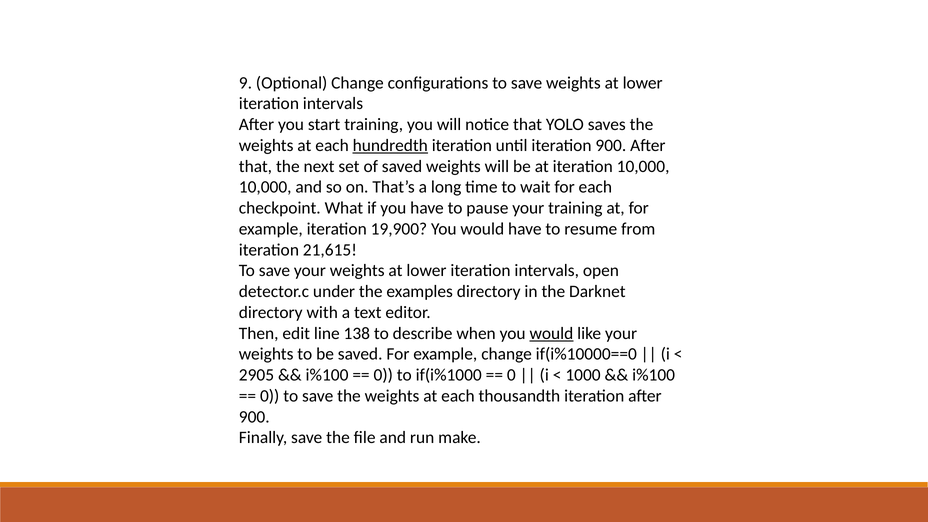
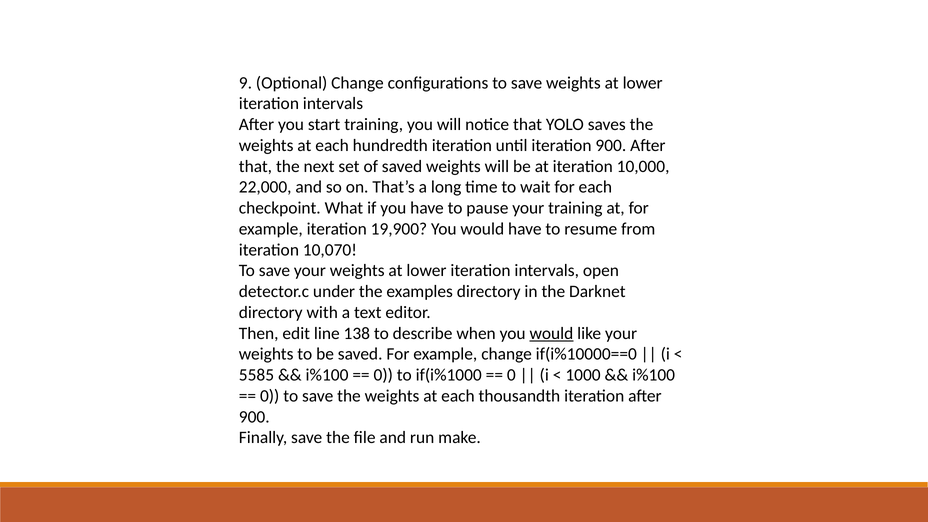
hundredth underline: present -> none
10,000 at (265, 187): 10,000 -> 22,000
21,615: 21,615 -> 10,070
2905: 2905 -> 5585
